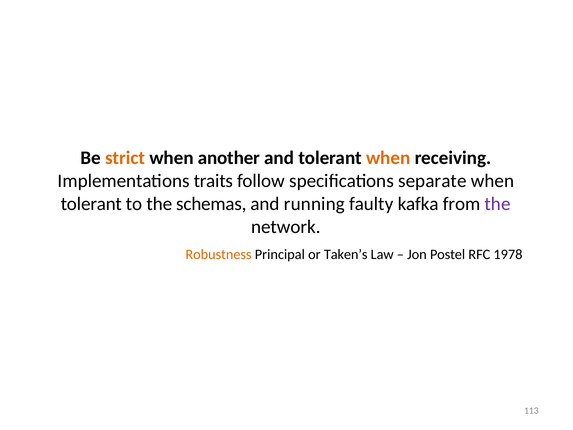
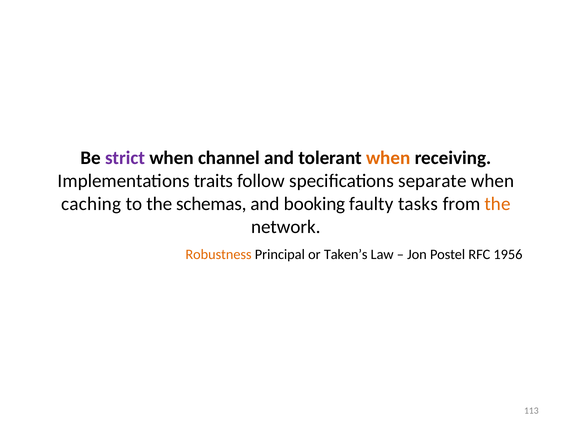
strict colour: orange -> purple
another: another -> channel
tolerant at (91, 204): tolerant -> caching
running: running -> booking
kafka: kafka -> tasks
the at (498, 204) colour: purple -> orange
1978: 1978 -> 1956
